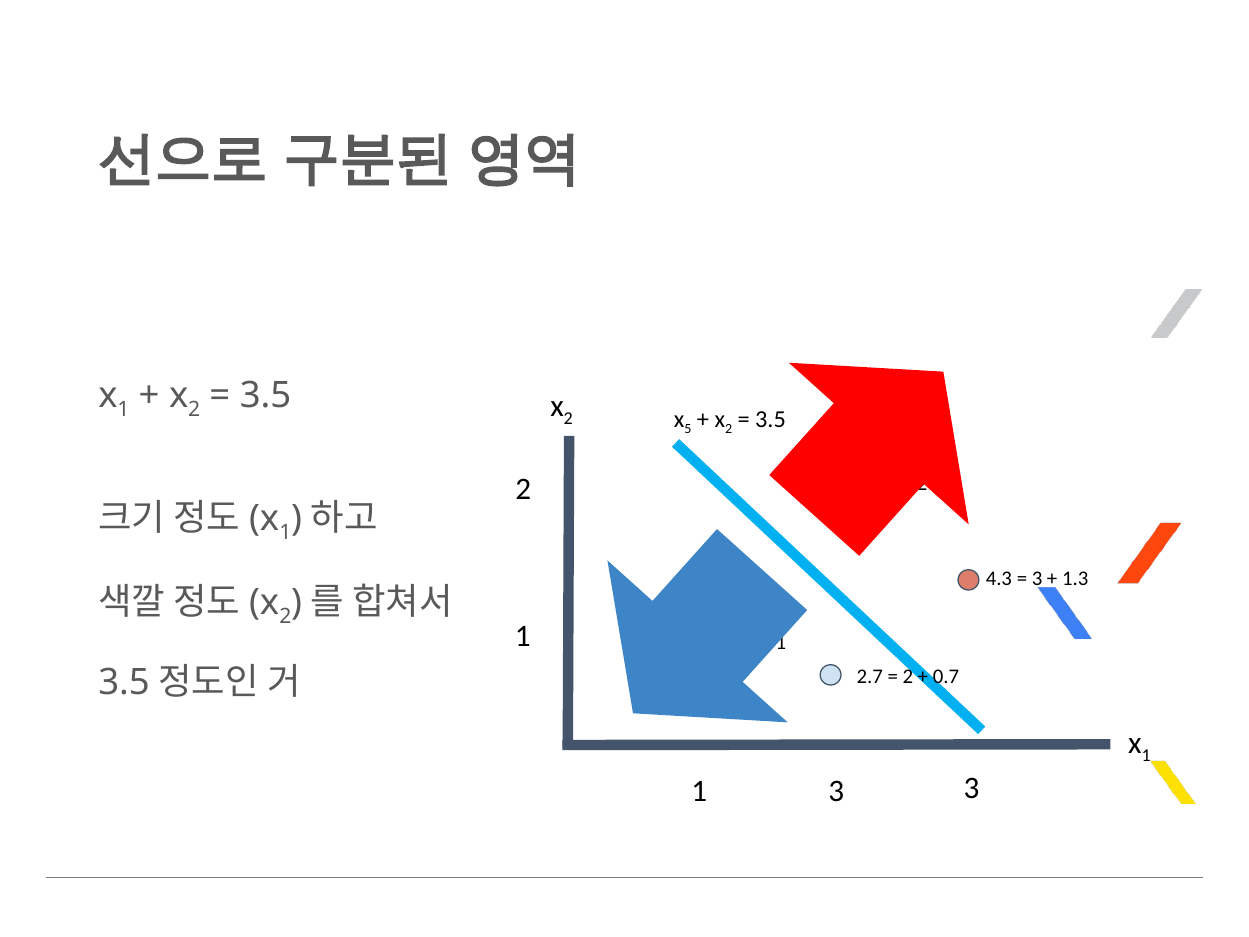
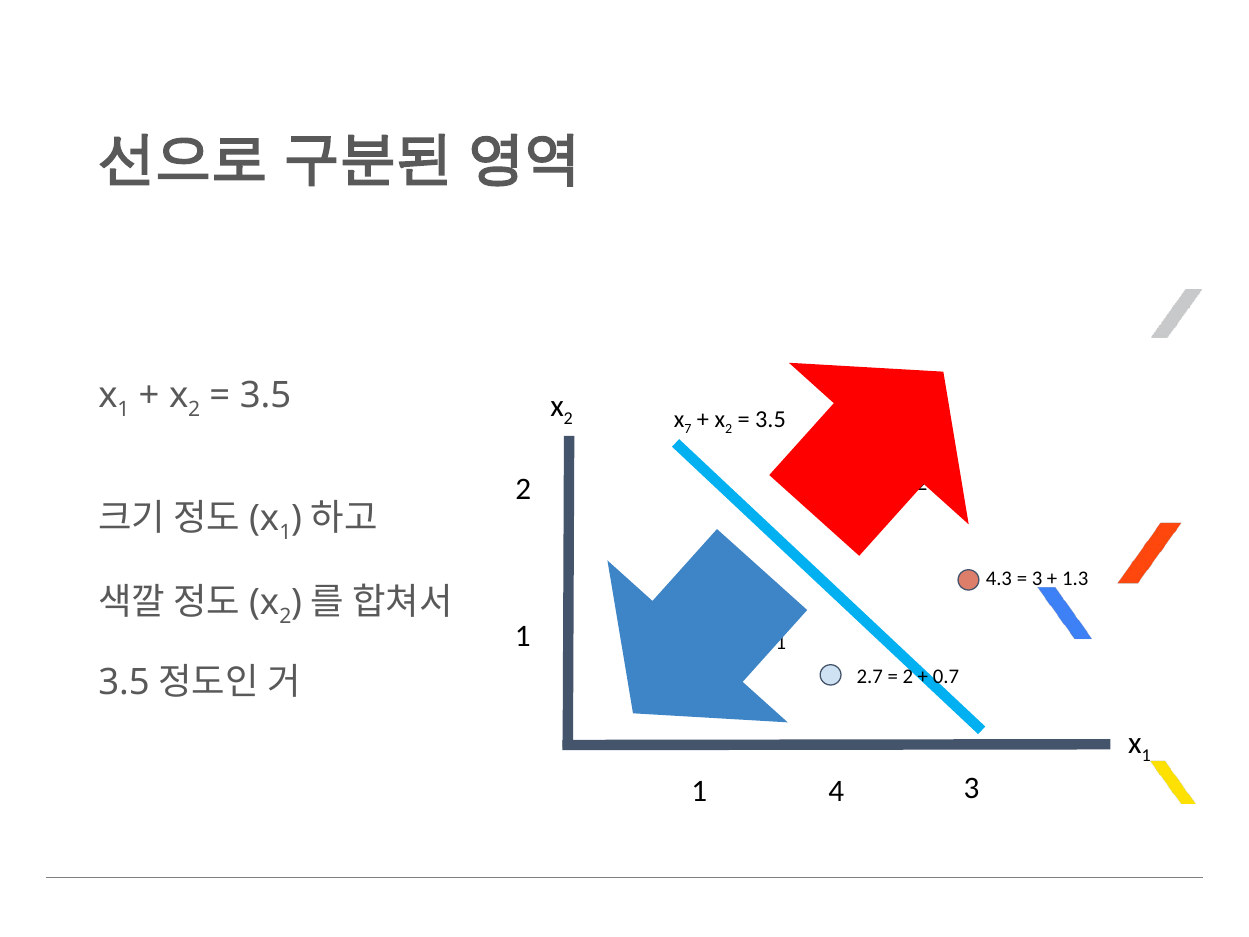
5: 5 -> 7
1 3: 3 -> 4
